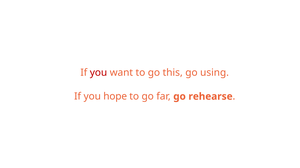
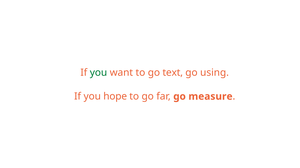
you at (98, 73) colour: red -> green
this: this -> text
rehearse: rehearse -> measure
